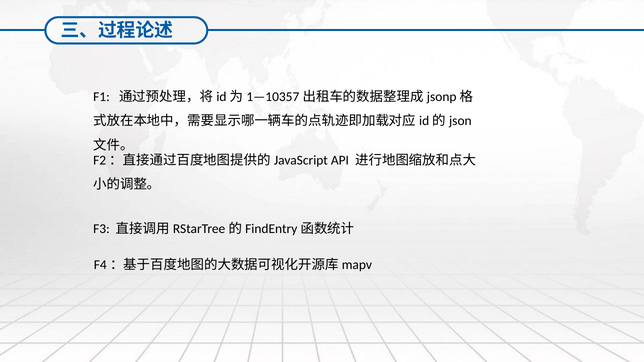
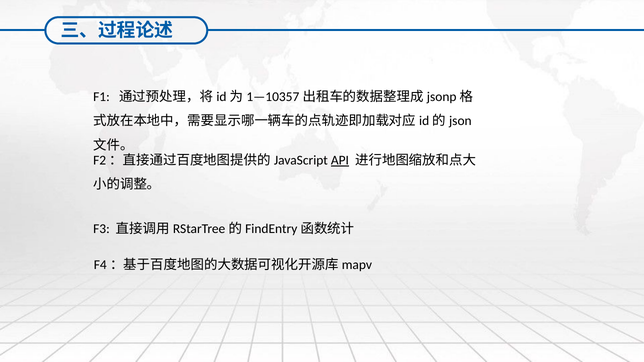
API underline: none -> present
